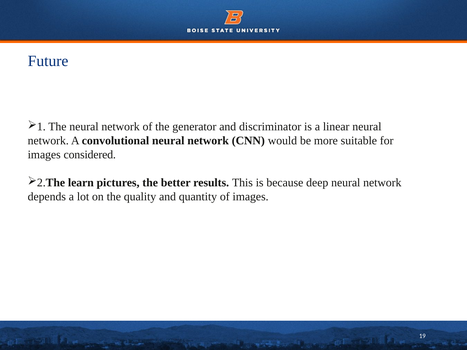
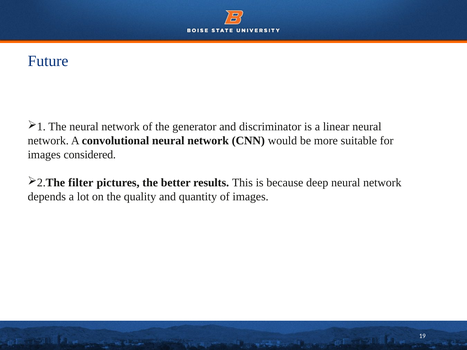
learn: learn -> filter
